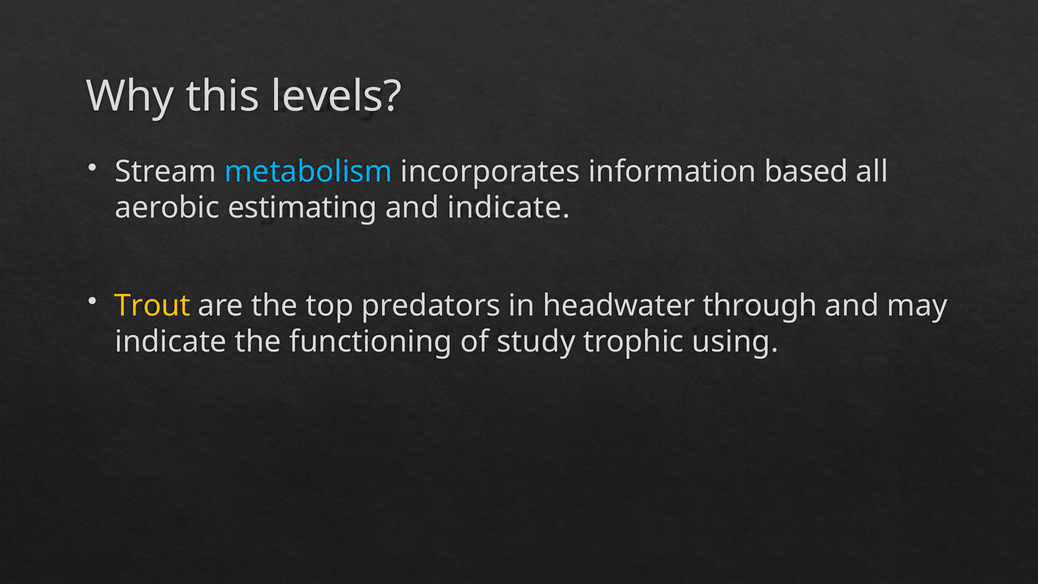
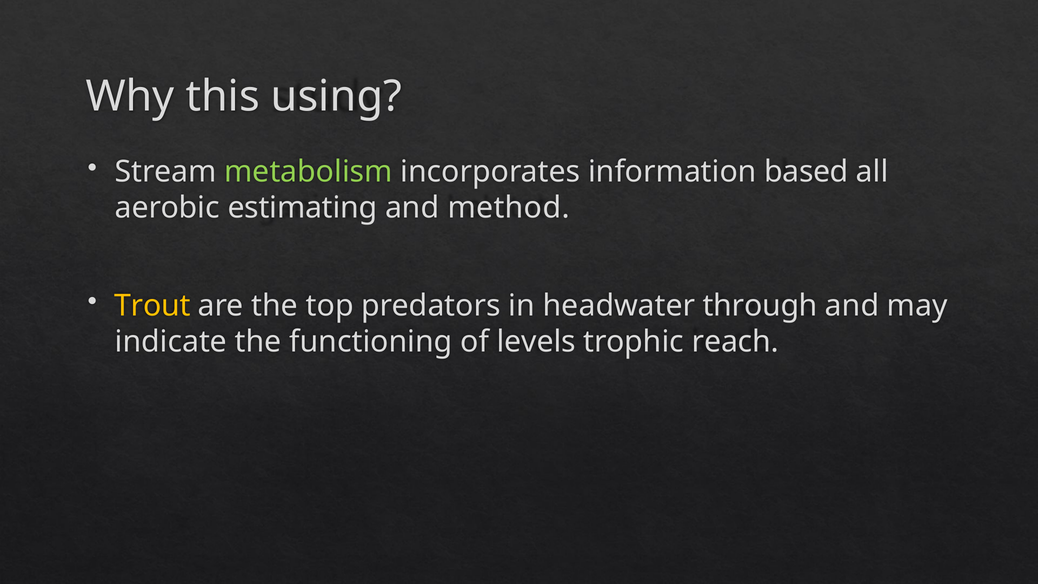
levels: levels -> using
metabolism colour: light blue -> light green
and indicate: indicate -> method
study: study -> levels
using: using -> reach
